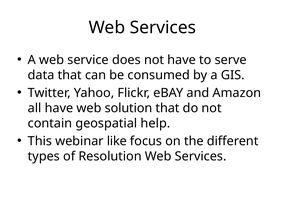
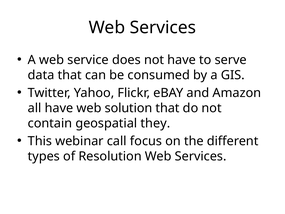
help: help -> they
like: like -> call
